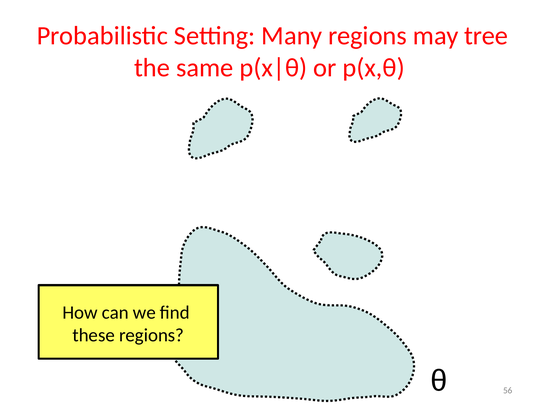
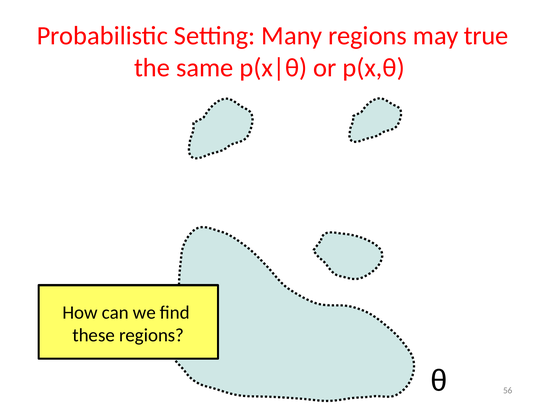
tree: tree -> true
